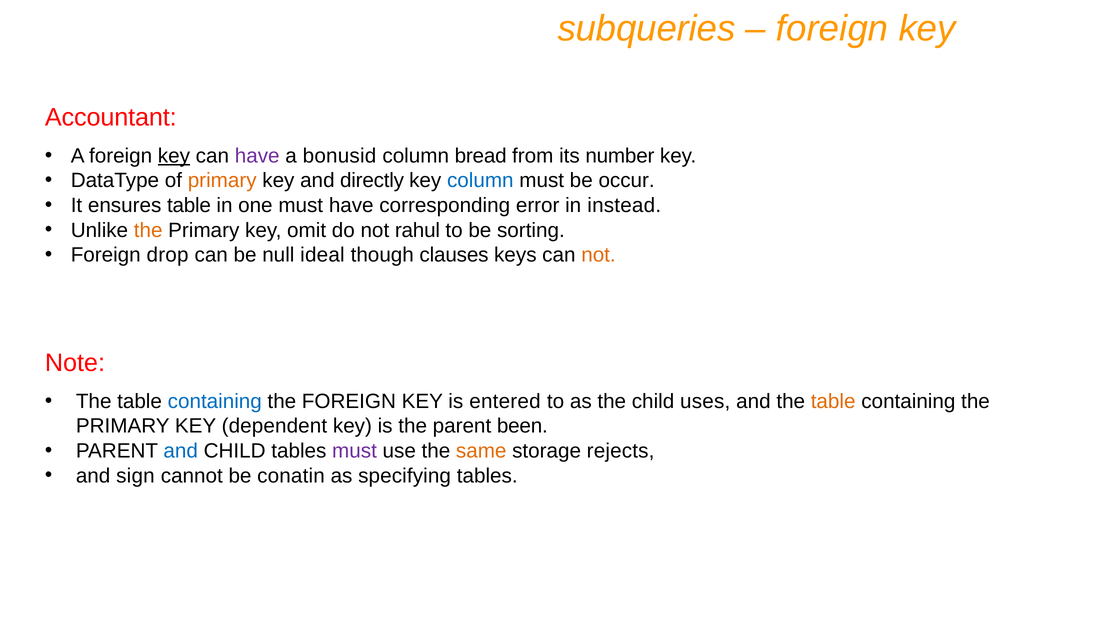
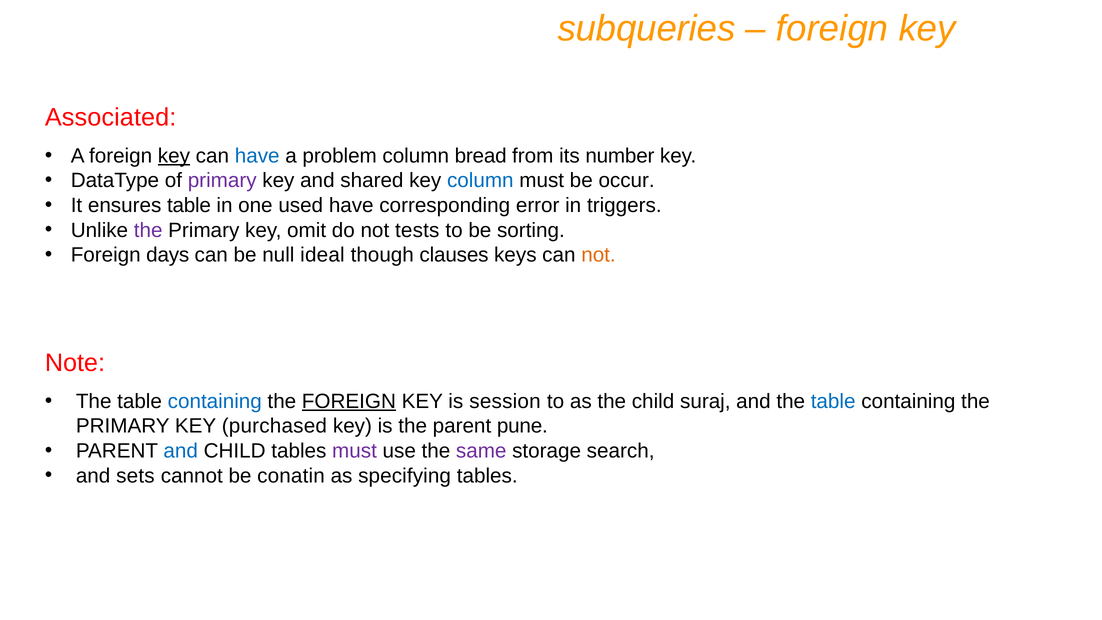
Accountant: Accountant -> Associated
have at (257, 156) colour: purple -> blue
bonusid: bonusid -> problem
primary at (222, 181) colour: orange -> purple
directly: directly -> shared
one must: must -> used
instead: instead -> triggers
the at (148, 230) colour: orange -> purple
rahul: rahul -> tests
drop: drop -> days
FOREIGN at (349, 401) underline: none -> present
entered: entered -> session
uses: uses -> suraj
table at (833, 401) colour: orange -> blue
dependent: dependent -> purchased
been: been -> pune
same colour: orange -> purple
rejects: rejects -> search
sign: sign -> sets
